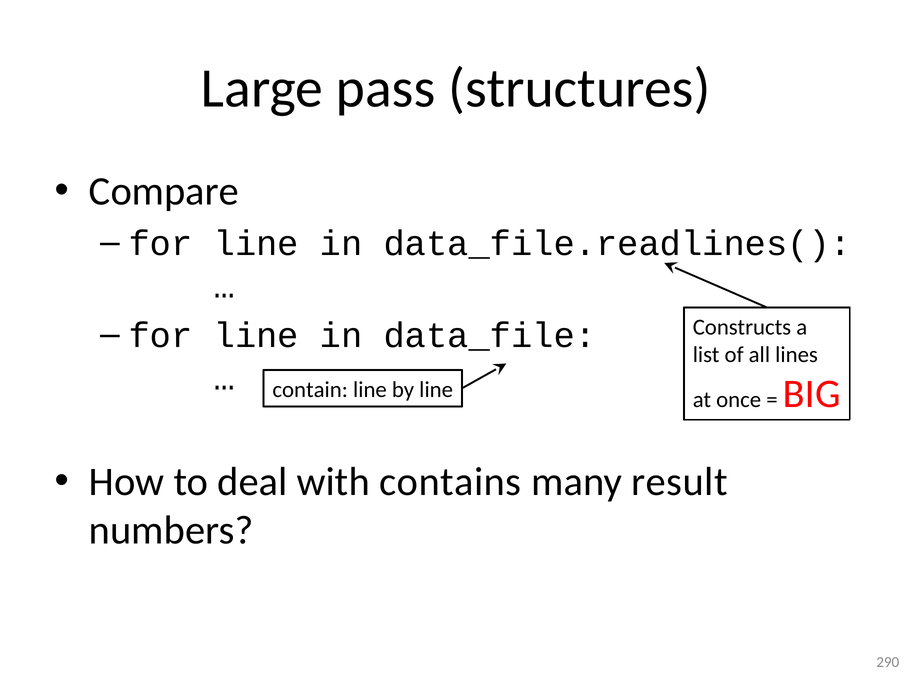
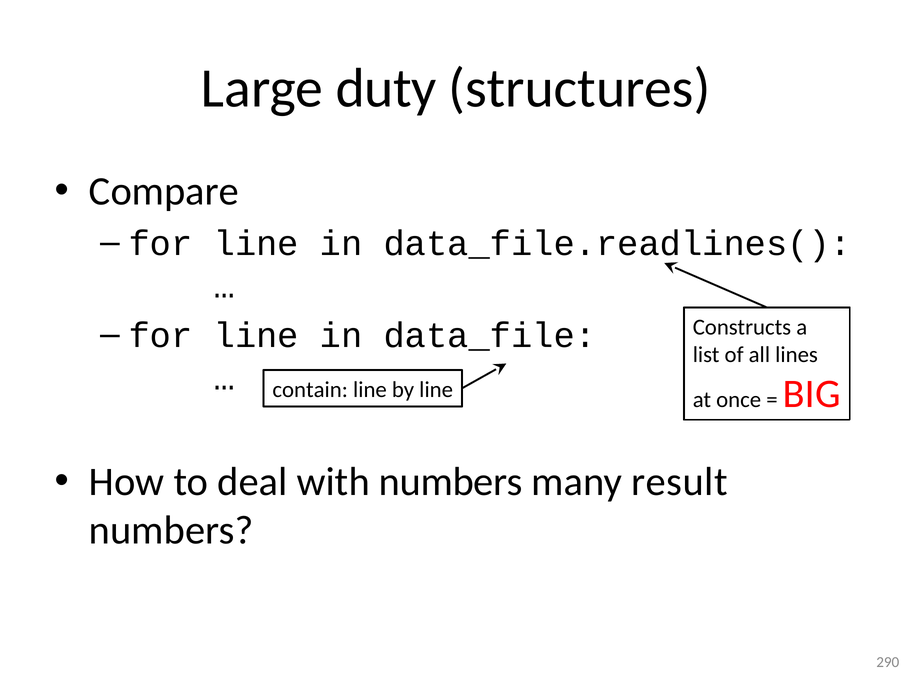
pass: pass -> duty
with contains: contains -> numbers
